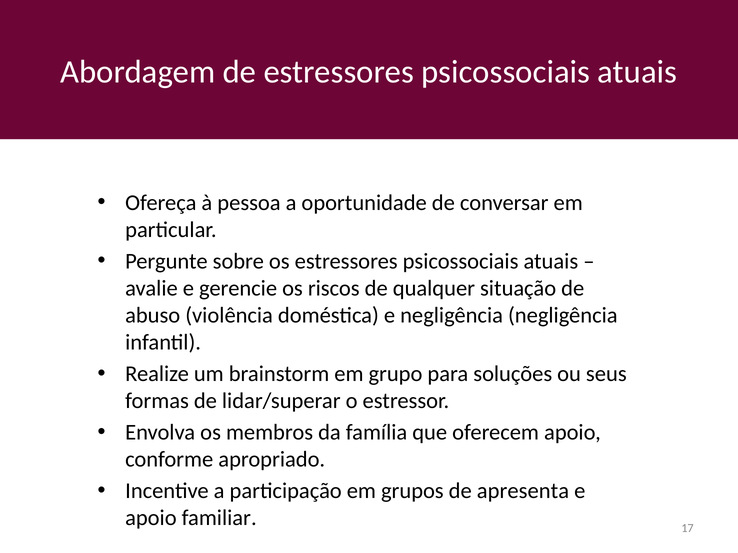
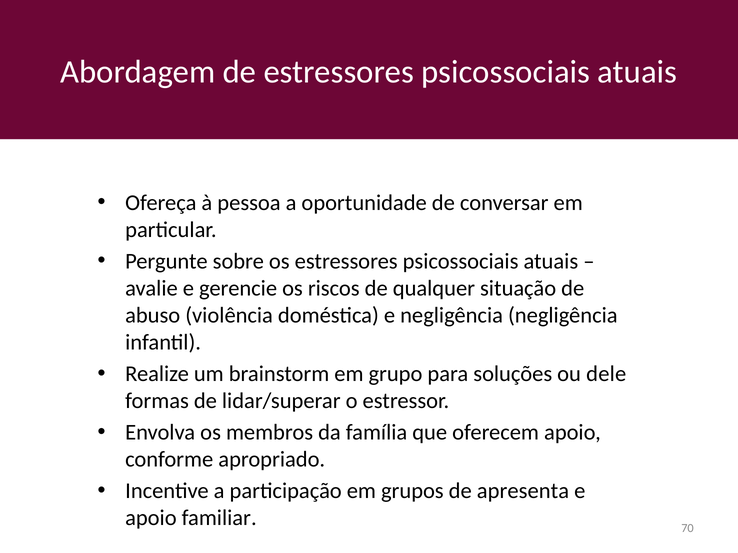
seus: seus -> dele
17: 17 -> 70
